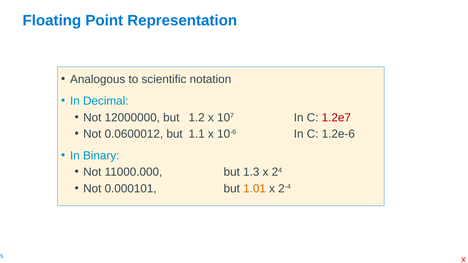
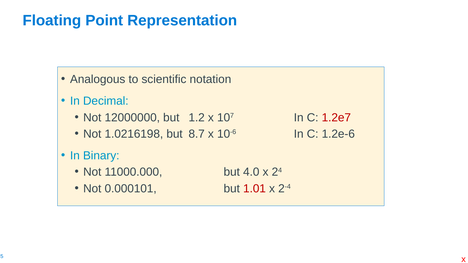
0.0600012: 0.0600012 -> 1.0216198
1.1: 1.1 -> 8.7
1.3: 1.3 -> 4.0
1.01 colour: orange -> red
